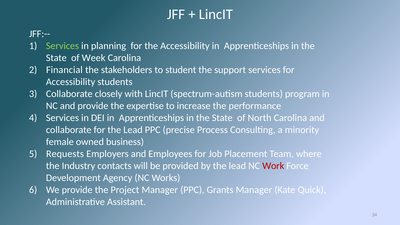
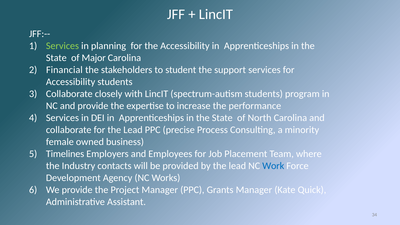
Week: Week -> Major
Requests: Requests -> Timelines
Work colour: red -> blue
